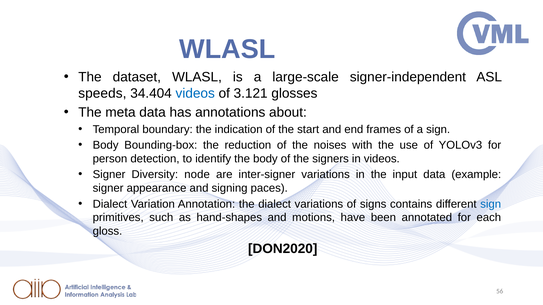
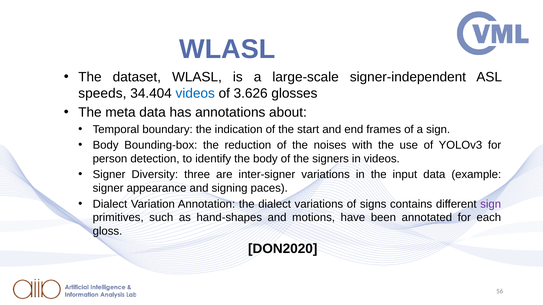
3.121: 3.121 -> 3.626
node: node -> three
sign at (491, 204) colour: blue -> purple
